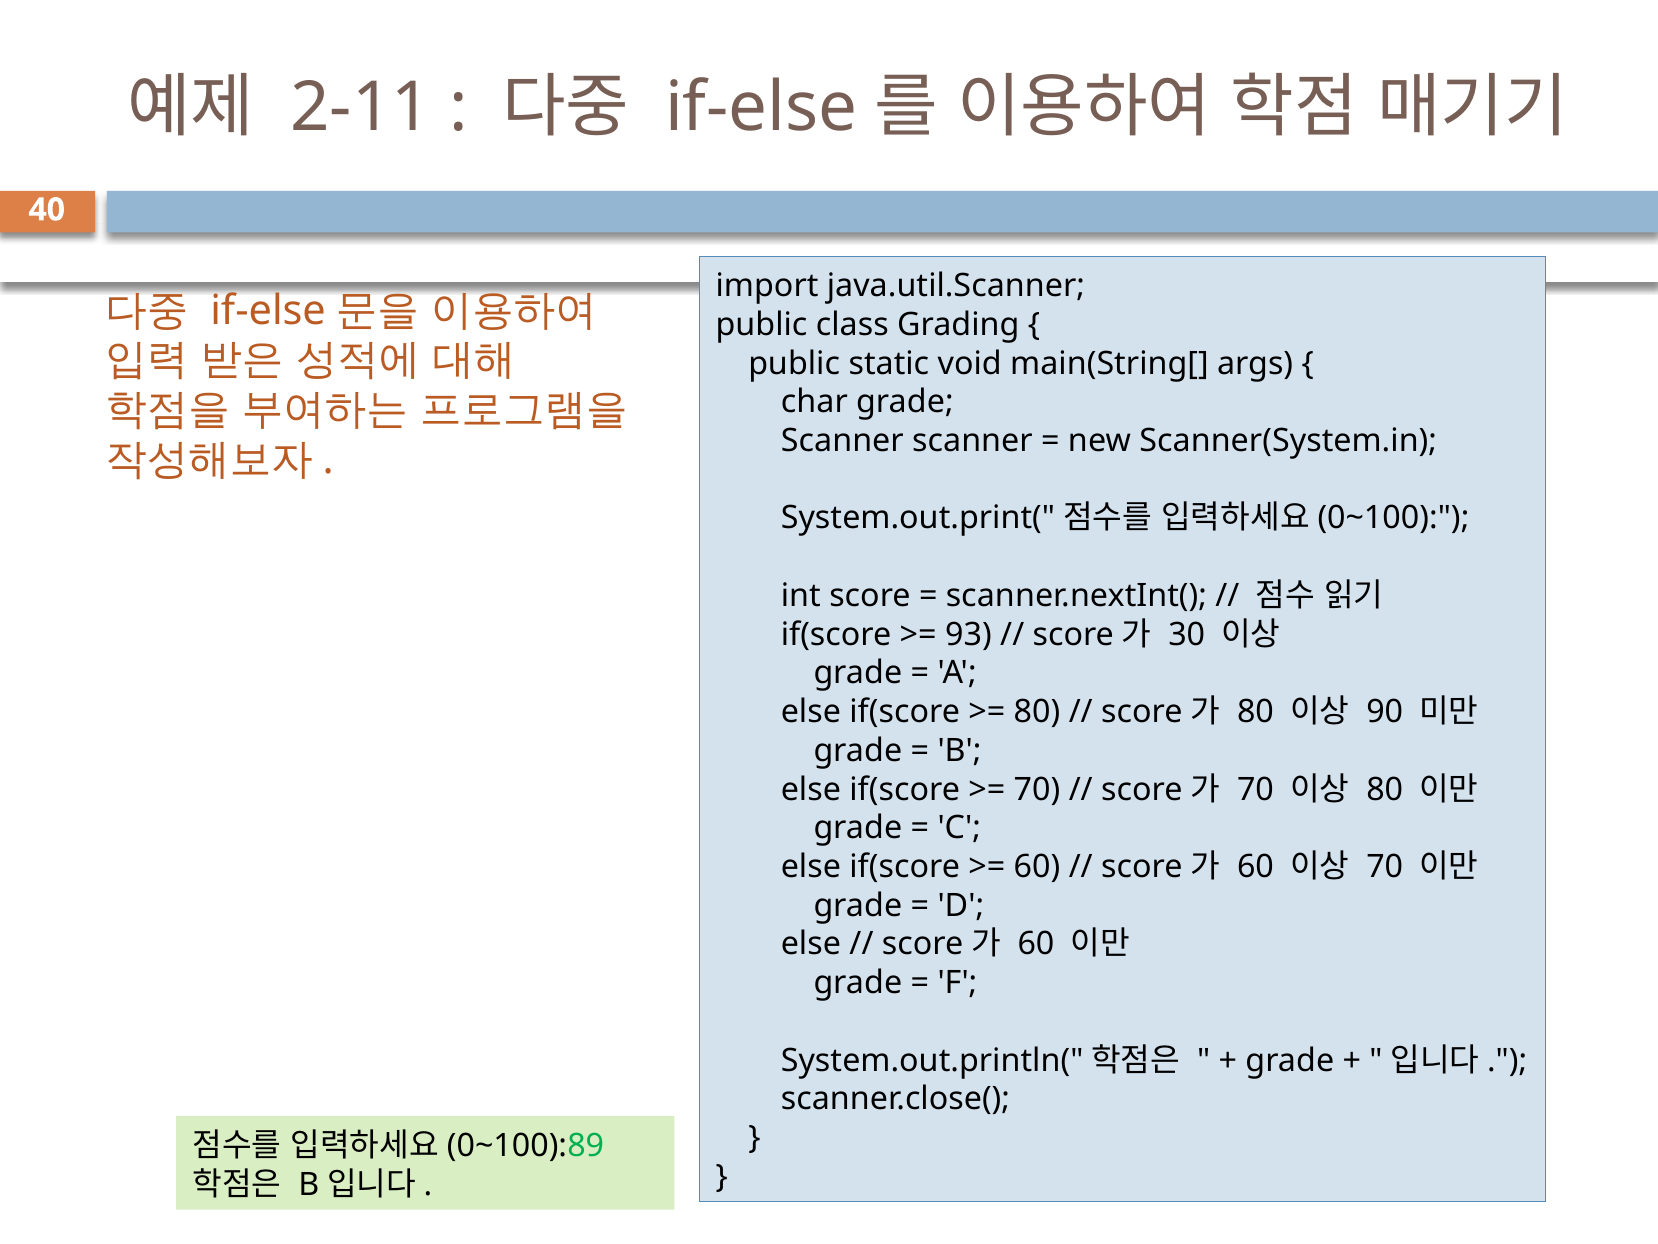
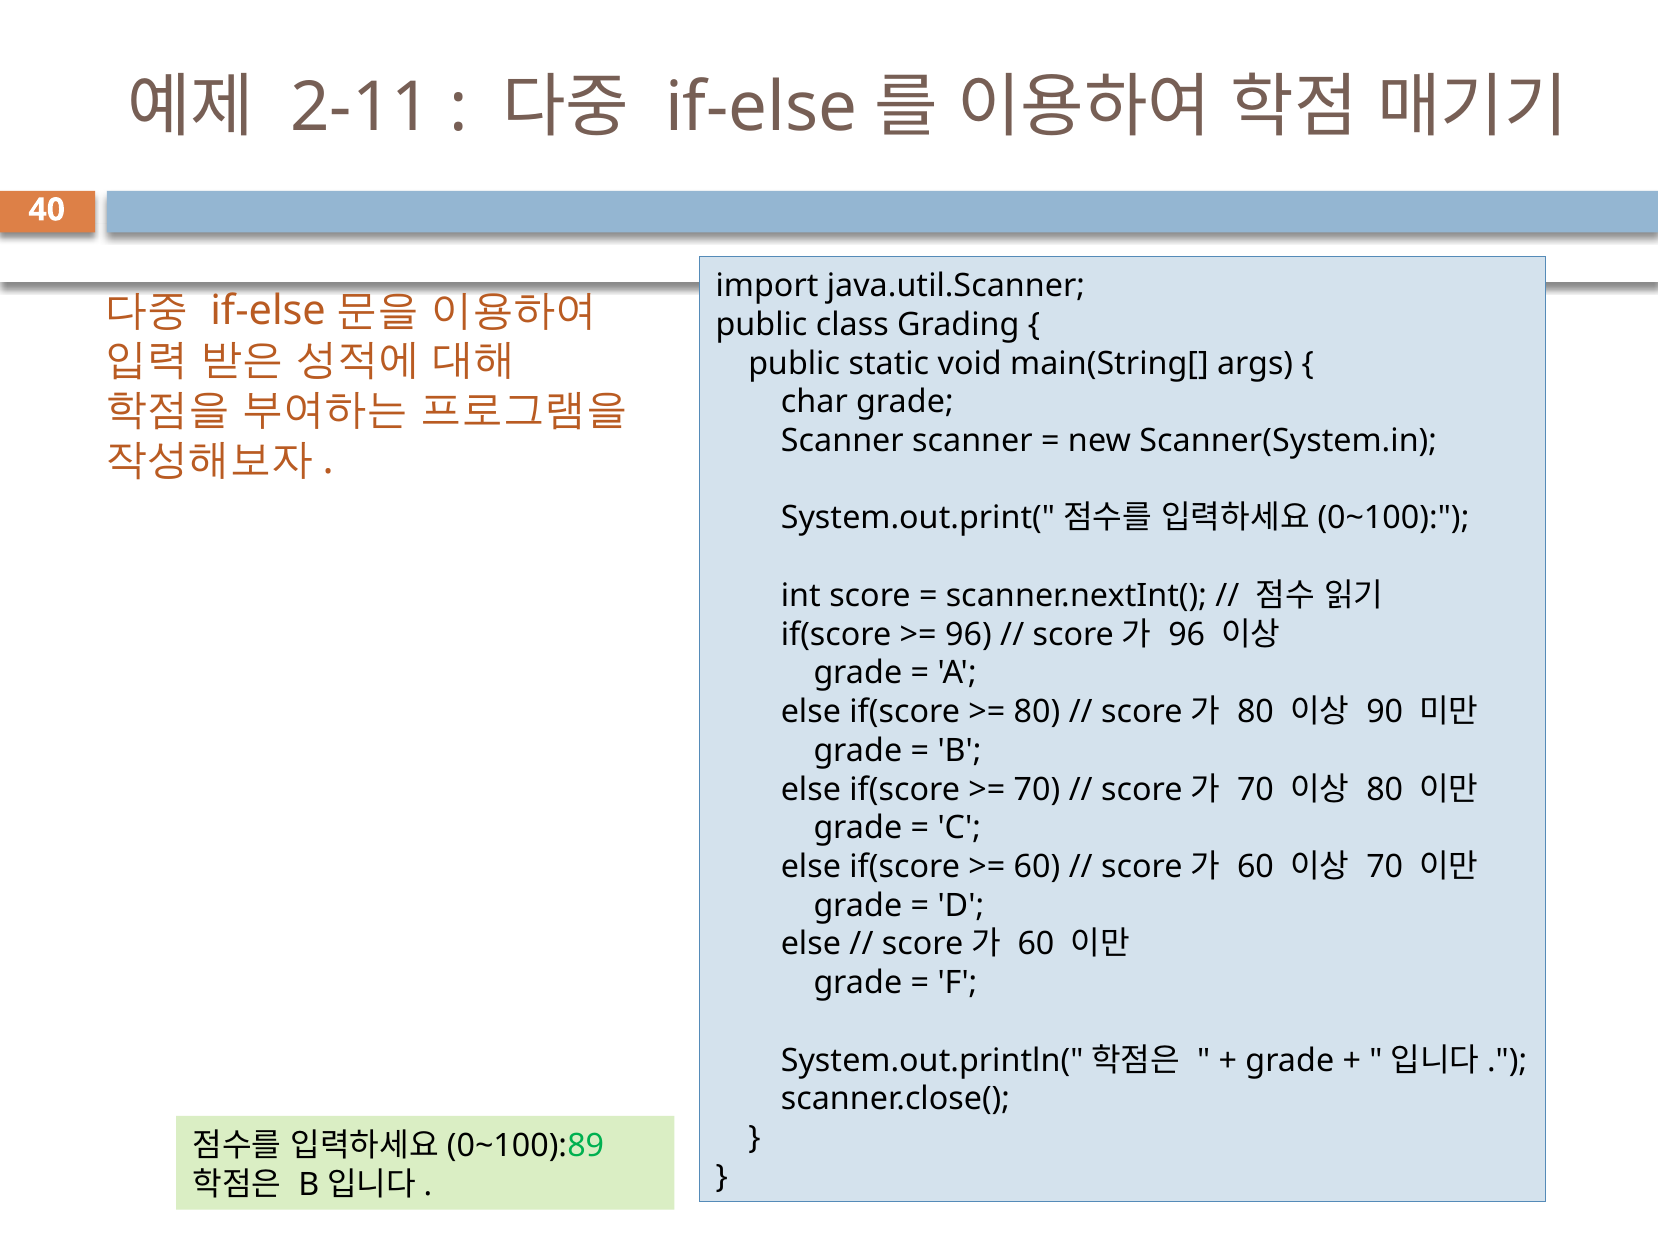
93 at (968, 634): 93 -> 96
30 at (1187, 634): 30 -> 96
